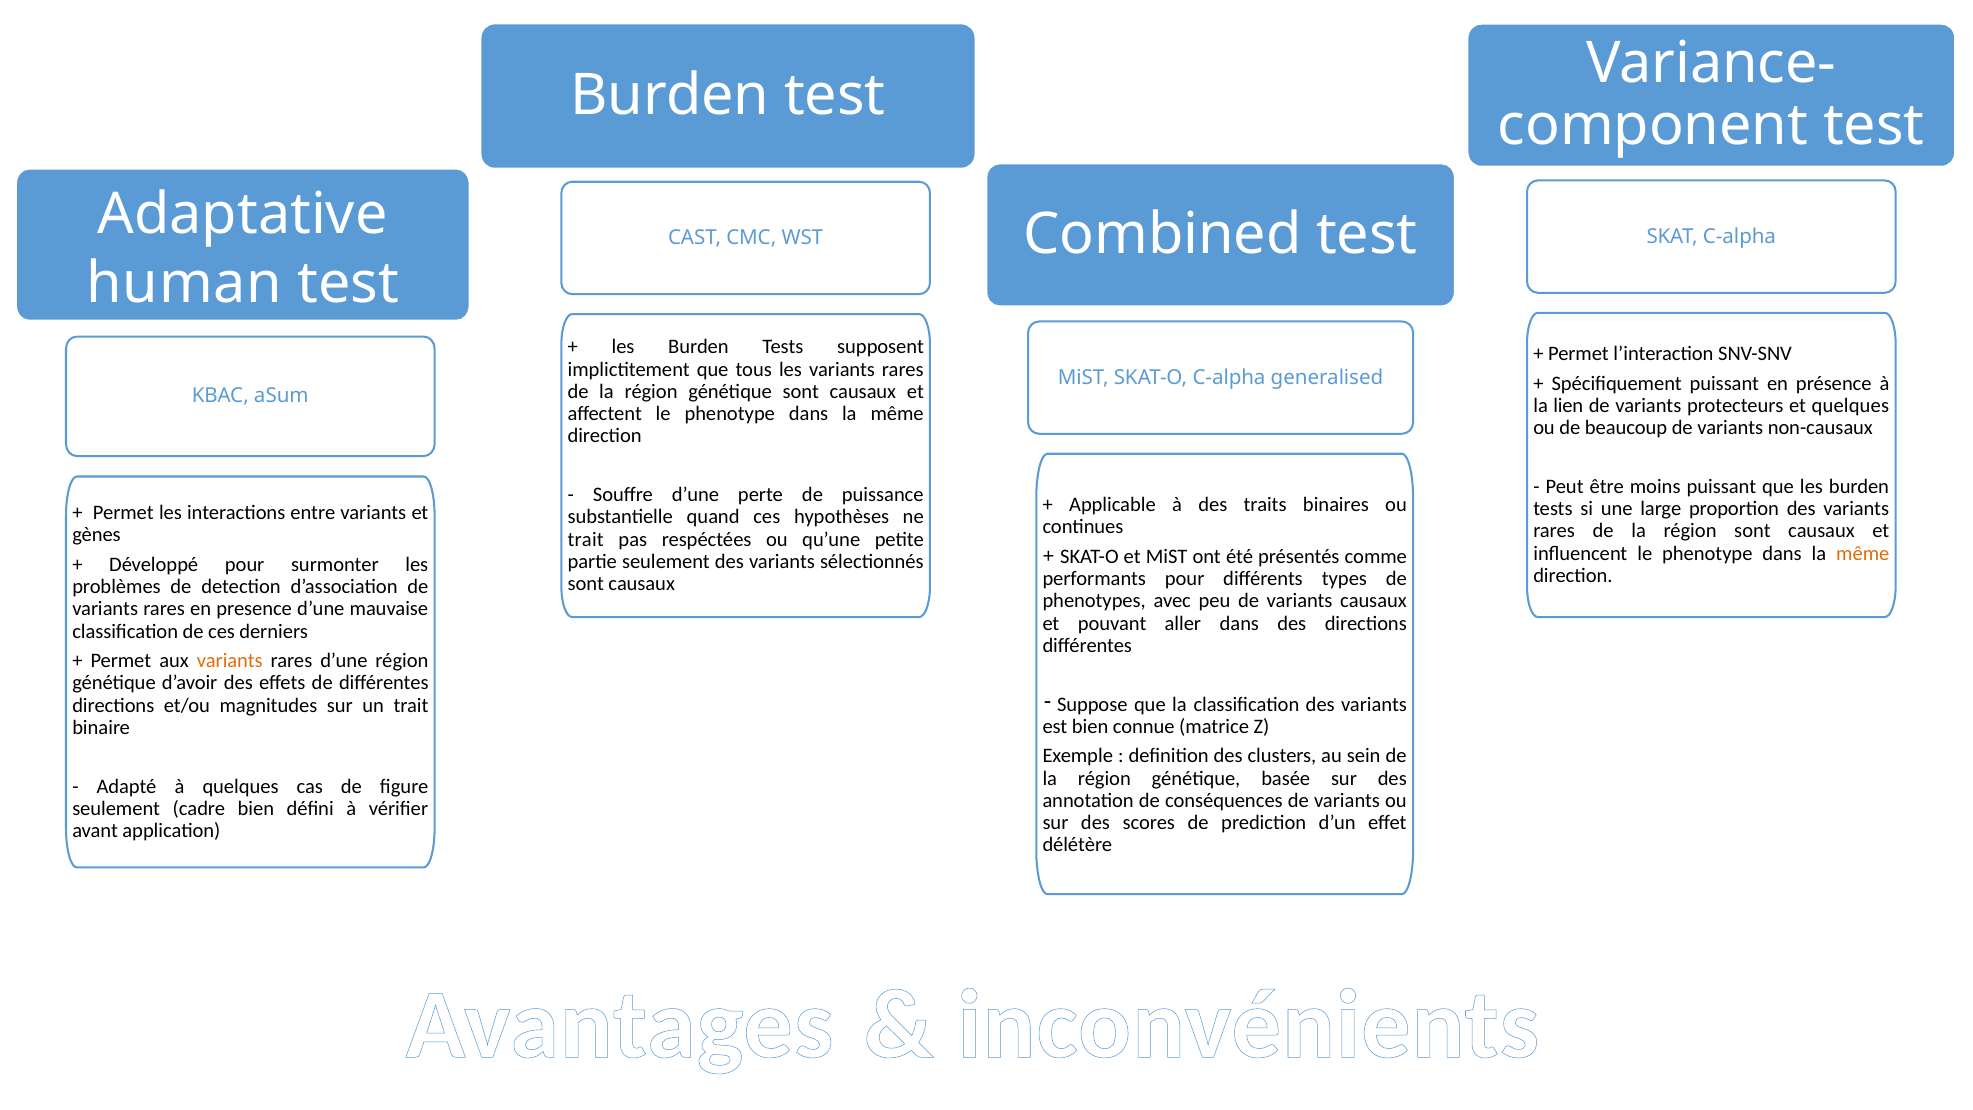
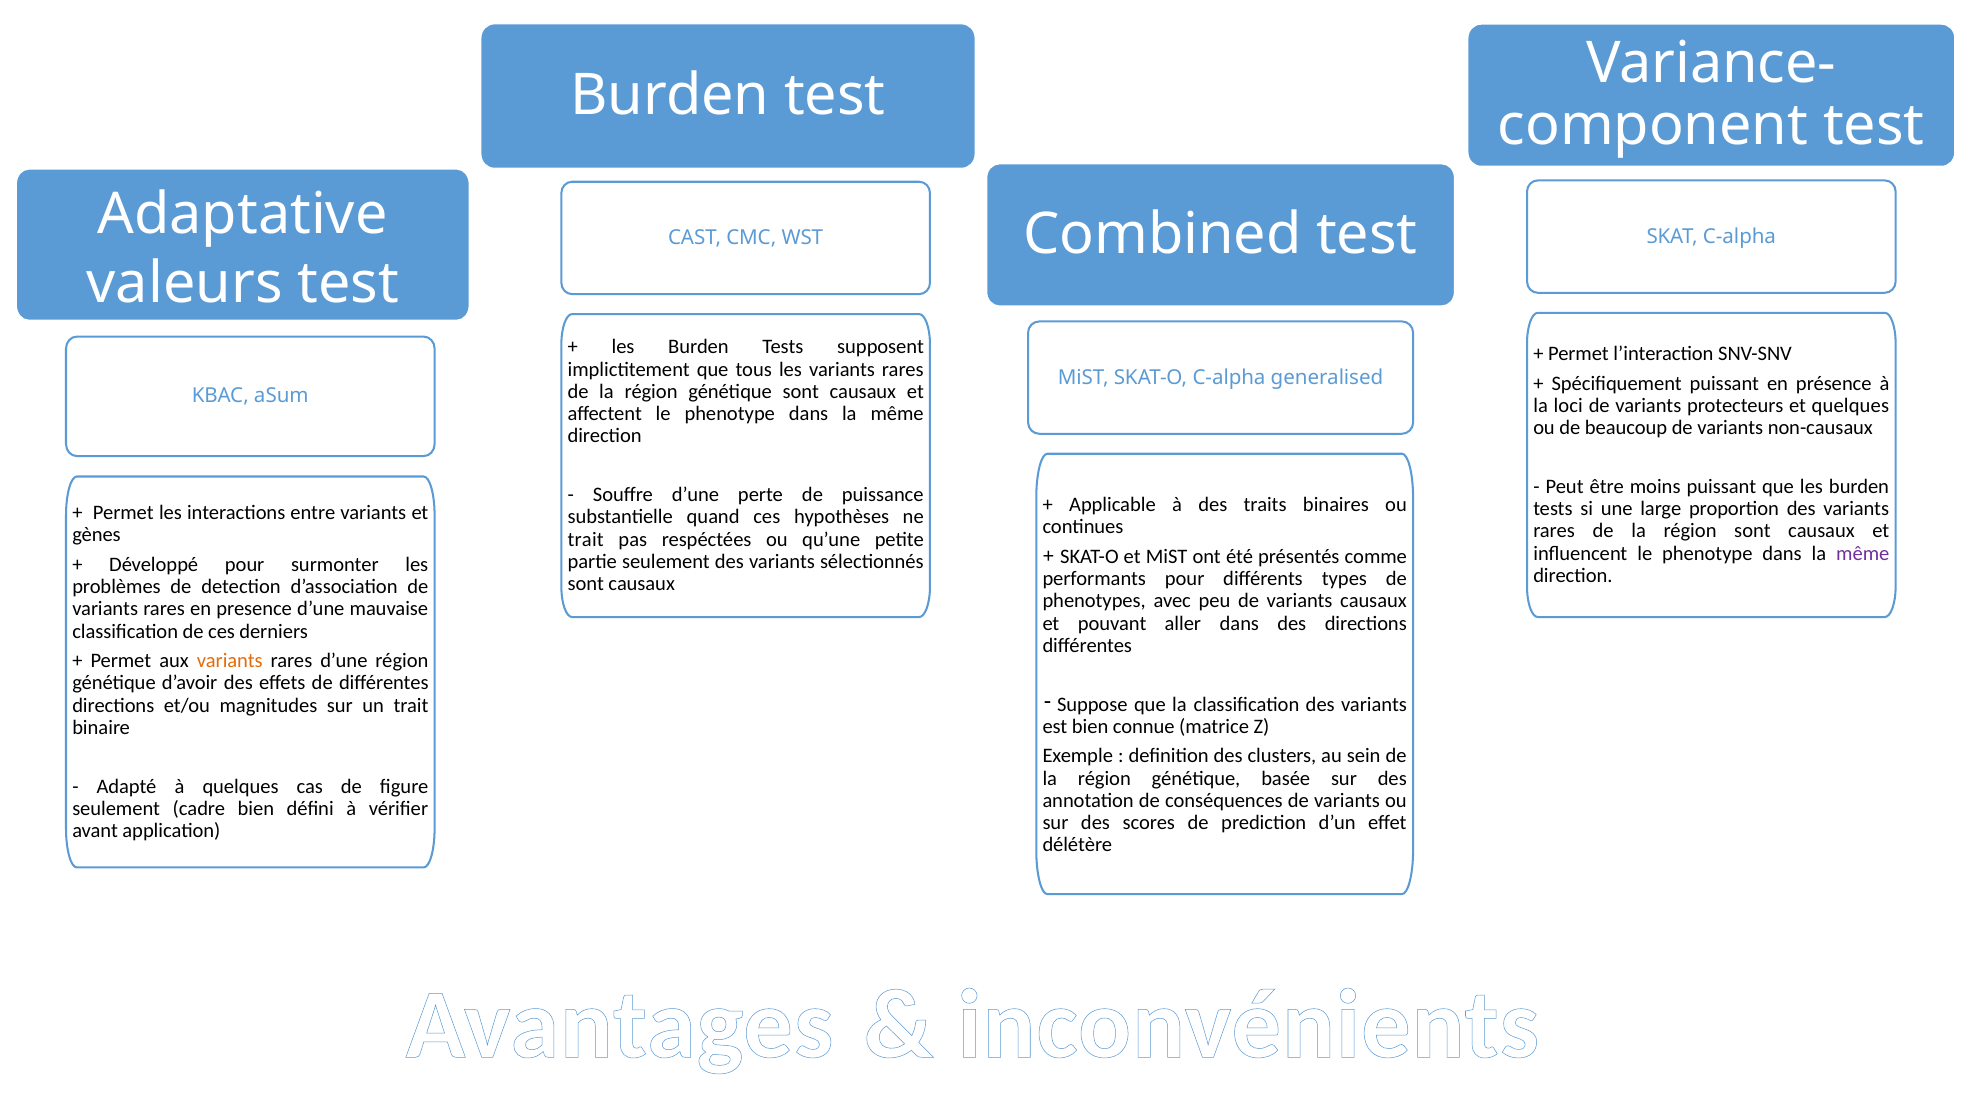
human: human -> valeurs
lien: lien -> loci
même at (1863, 553) colour: orange -> purple
